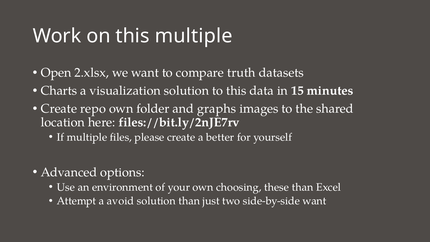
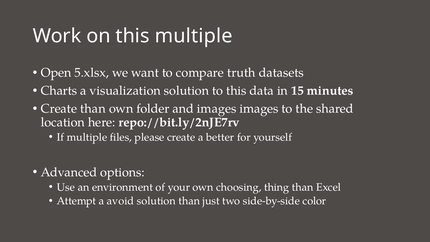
2.xlsx: 2.xlsx -> 5.xlsx
Create repo: repo -> than
and graphs: graphs -> images
files://bit.ly/2nJE7rv: files://bit.ly/2nJE7rv -> repo://bit.ly/2nJE7rv
these: these -> thing
side-by-side want: want -> color
